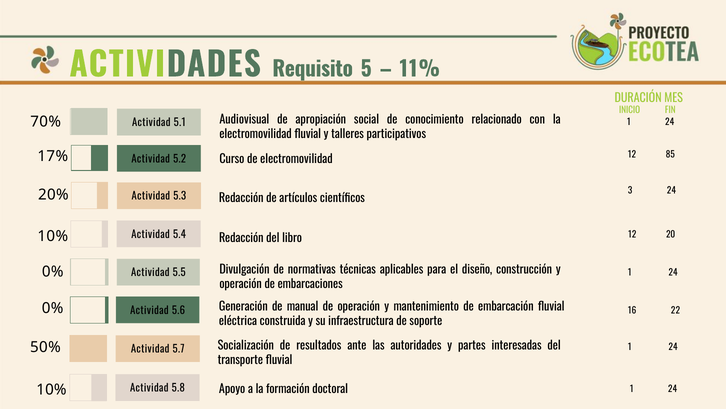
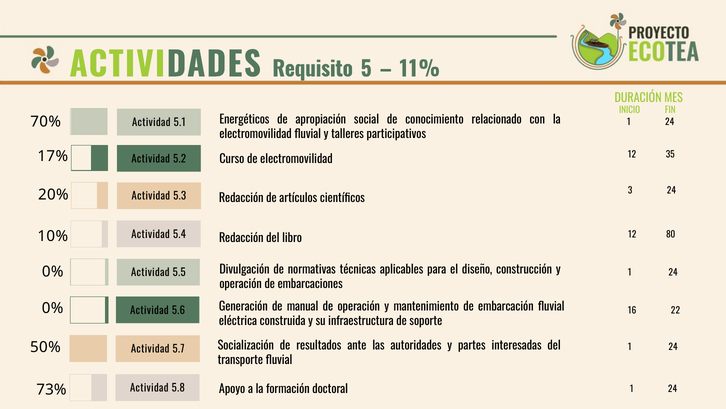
Audiovisual: Audiovisual -> Energéticos
85: 85 -> 35
20: 20 -> 80
10% at (51, 389): 10% -> 73%
